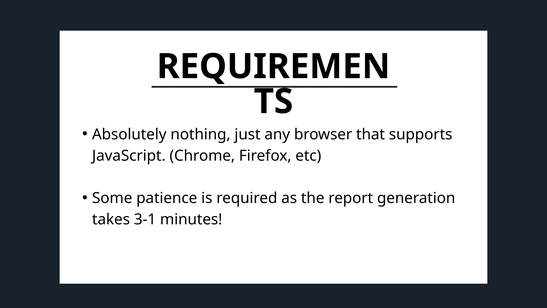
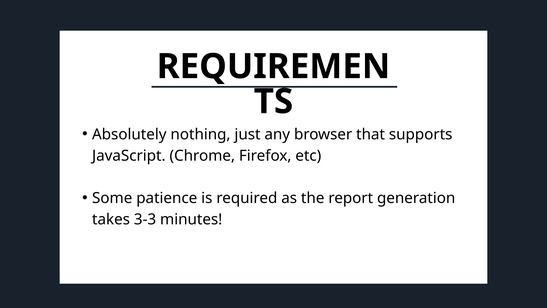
3-1: 3-1 -> 3-3
